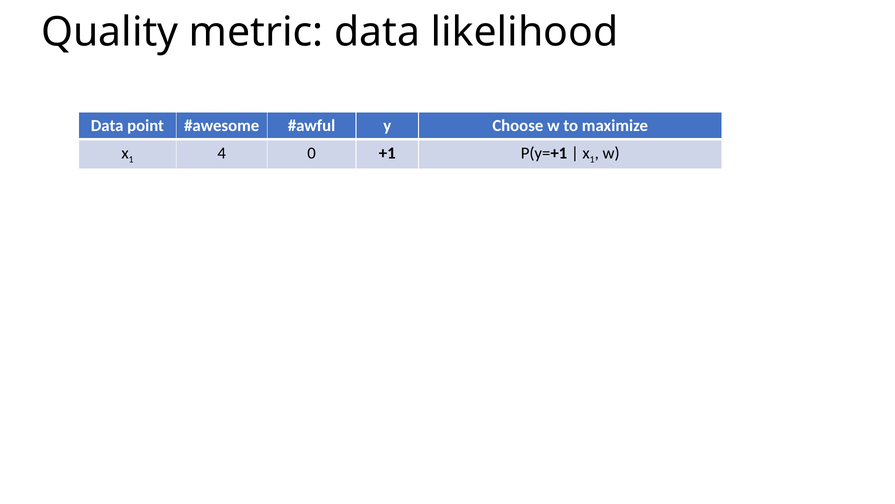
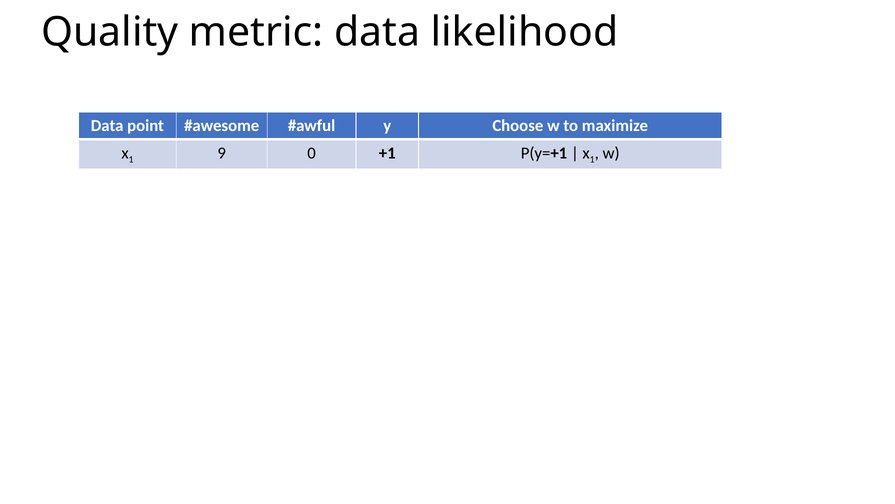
4: 4 -> 9
